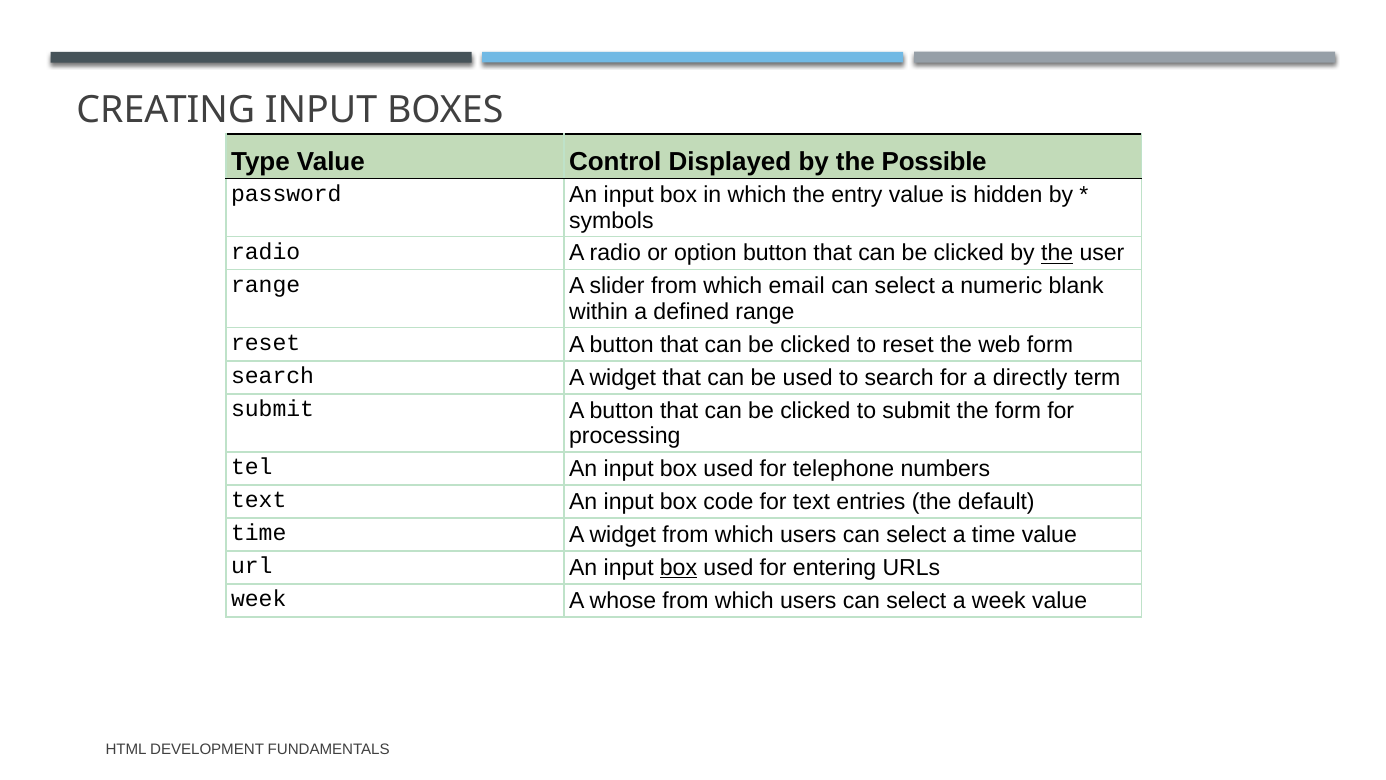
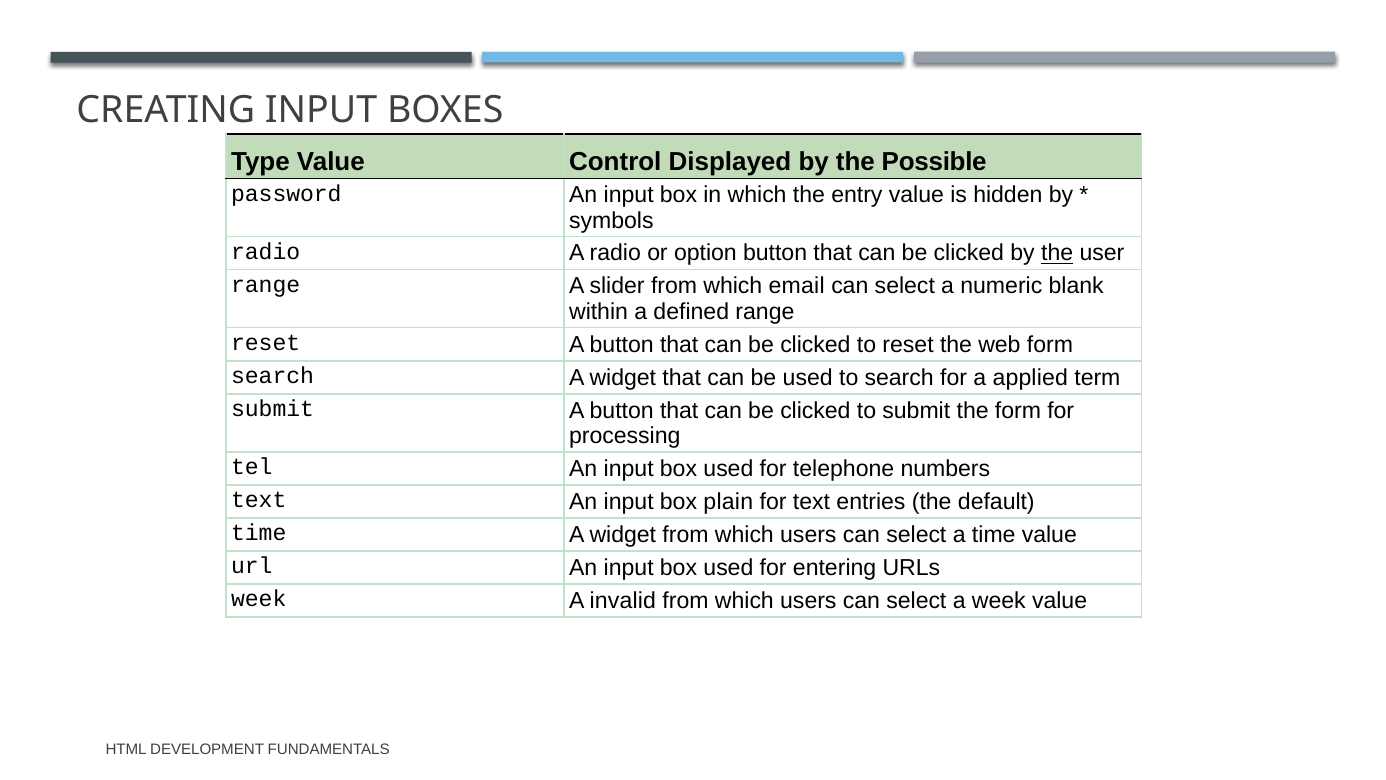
directly: directly -> applied
code: code -> plain
box at (678, 567) underline: present -> none
whose: whose -> invalid
